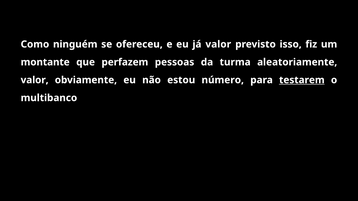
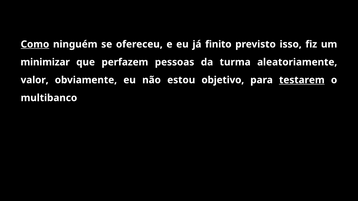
Como underline: none -> present
já valor: valor -> finito
montante: montante -> minimizar
número: número -> objetivo
